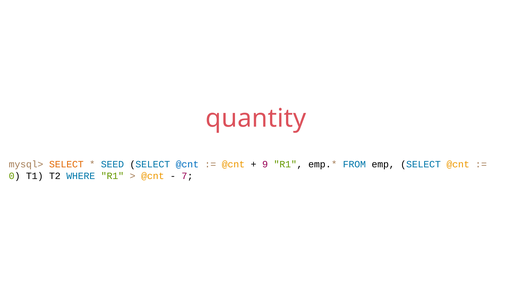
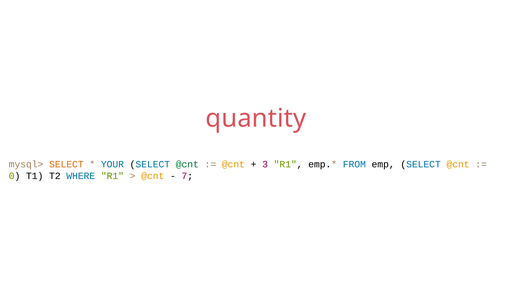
SEED: SEED -> YOUR
@cnt at (187, 164) colour: blue -> green
9: 9 -> 3
